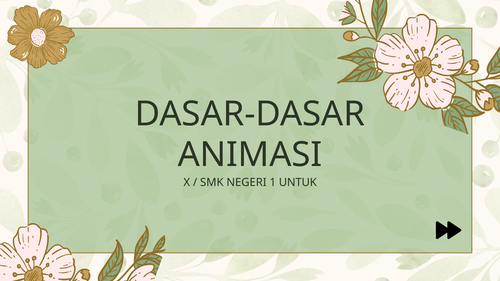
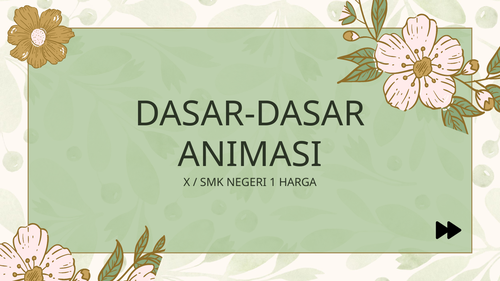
UNTUK: UNTUK -> HARGA
